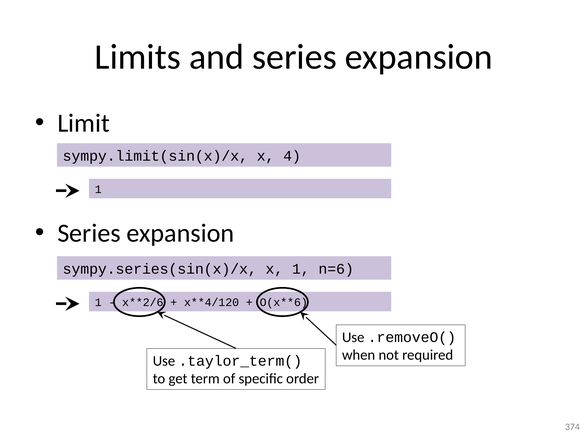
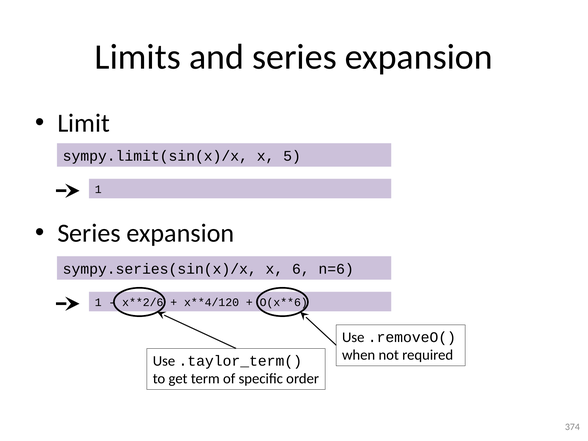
4: 4 -> 5
x 1: 1 -> 6
